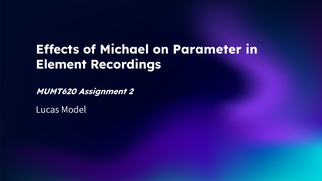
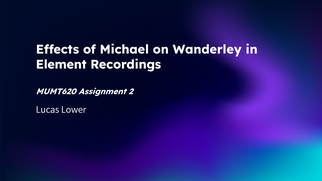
Parameter: Parameter -> Wanderley
Model: Model -> Lower
